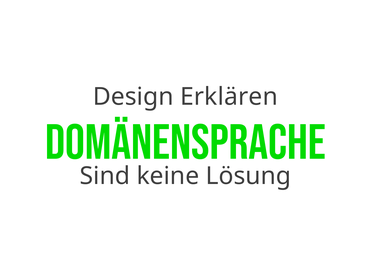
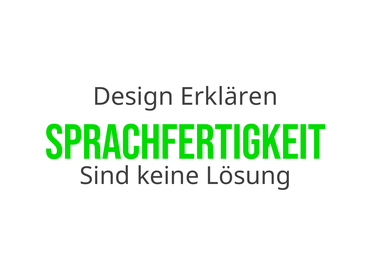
Domänensprache: Domänensprache -> Sprachfertigkeit
